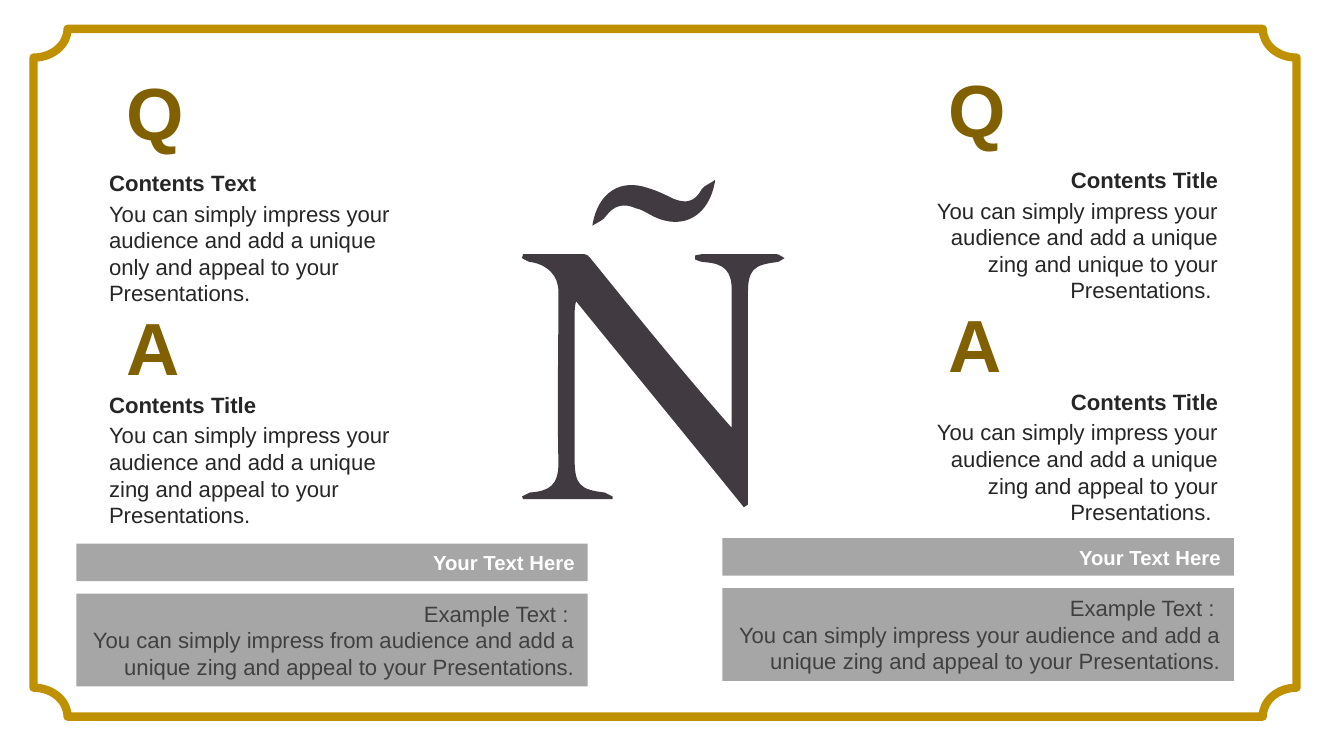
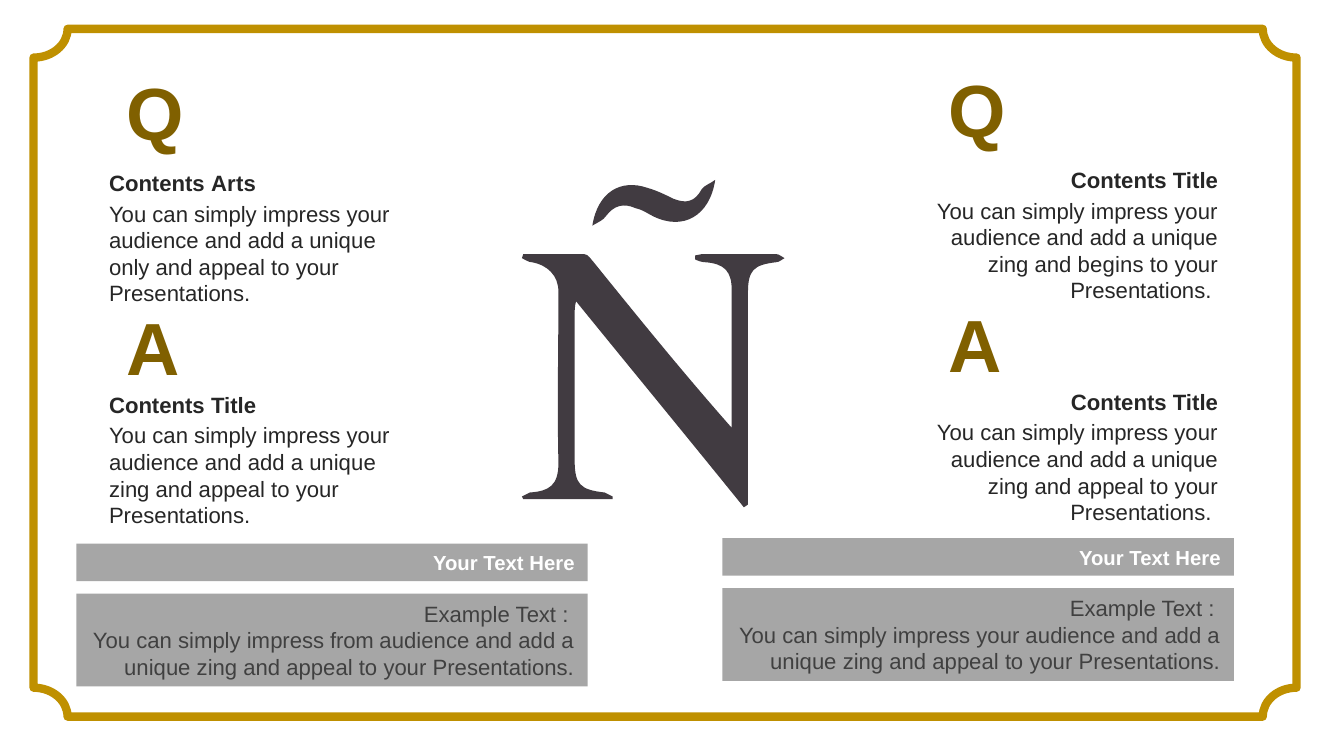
Contents Text: Text -> Arts
and unique: unique -> begins
